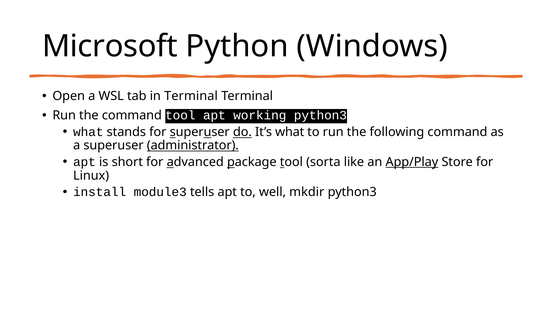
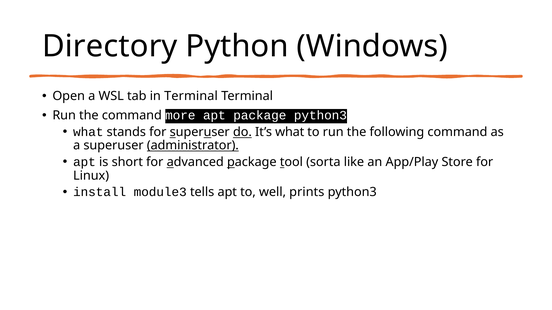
Microsoft: Microsoft -> Directory
command tool: tool -> more
apt working: working -> package
App/Play underline: present -> none
mkdir: mkdir -> prints
